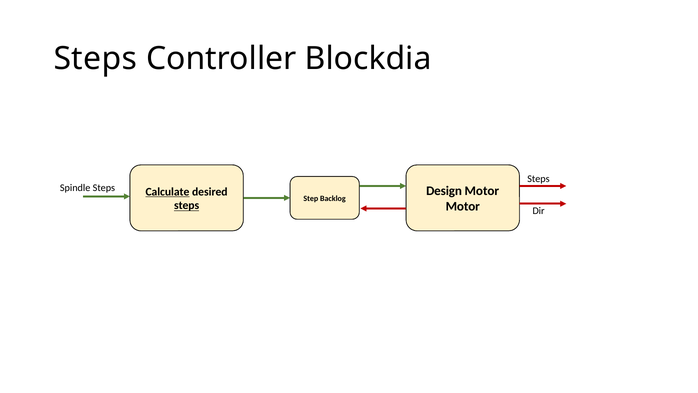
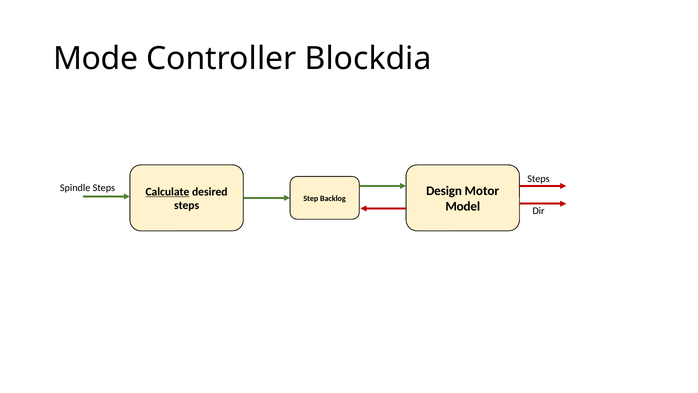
Steps at (95, 59): Steps -> Mode
steps at (187, 205) underline: present -> none
Motor at (463, 206): Motor -> Model
